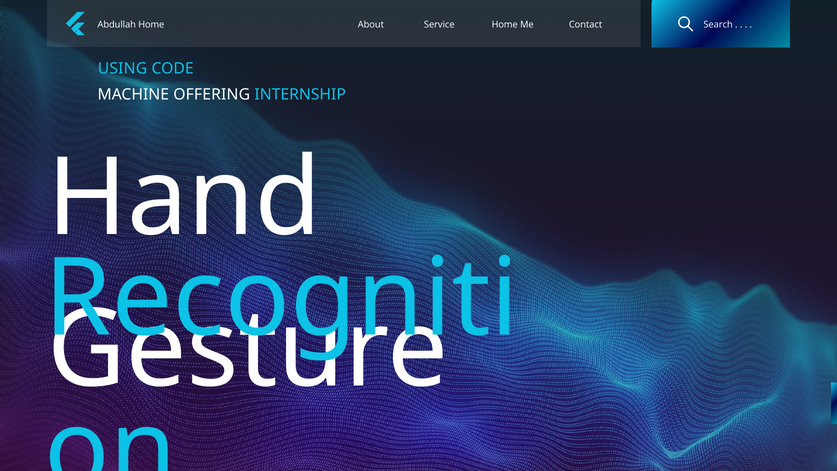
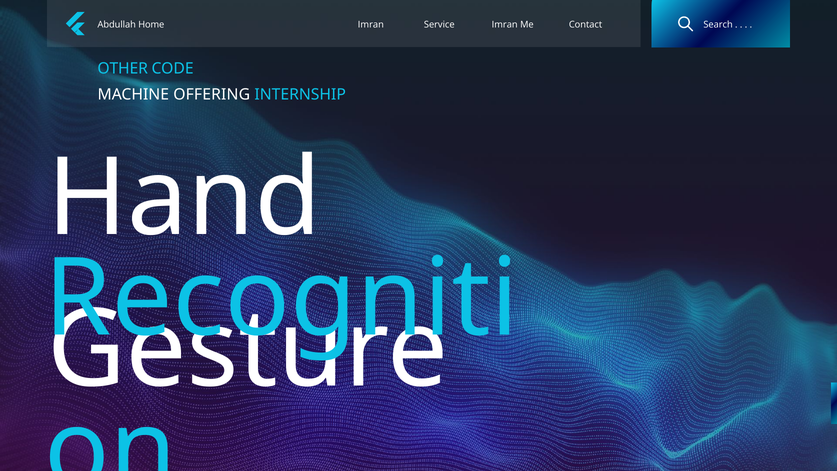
About at (371, 25): About -> Imran
Home at (505, 25): Home -> Imran
USING: USING -> OTHER
